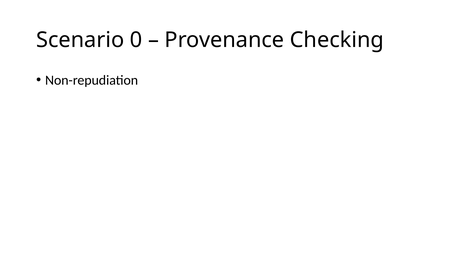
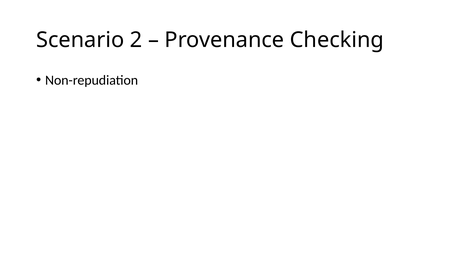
0: 0 -> 2
